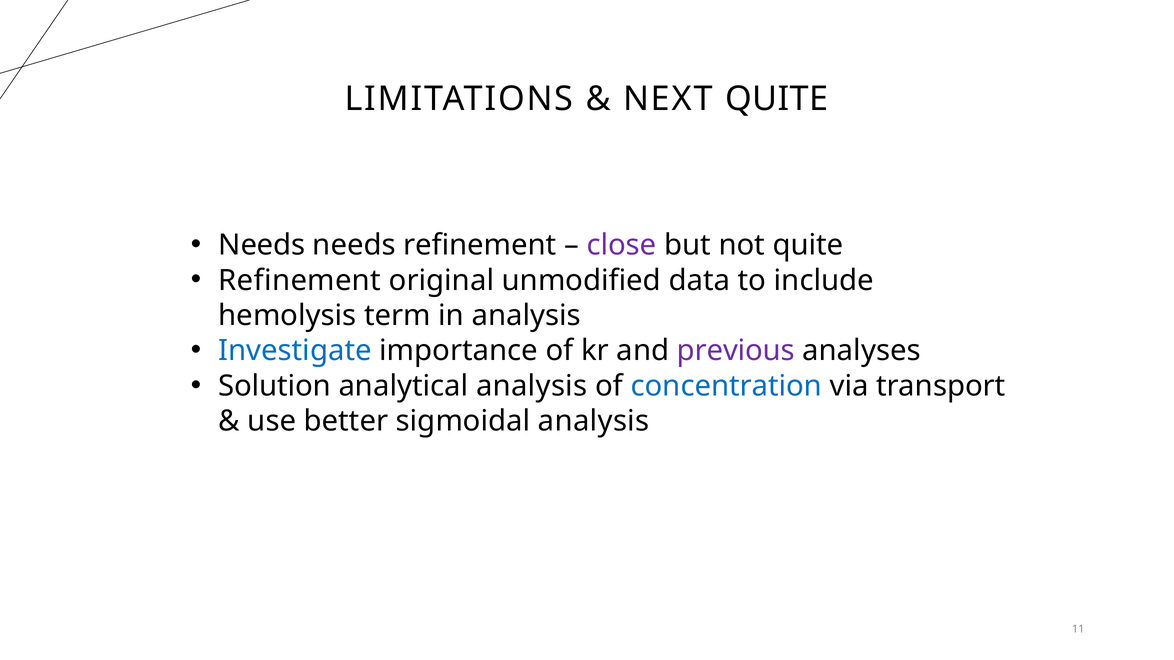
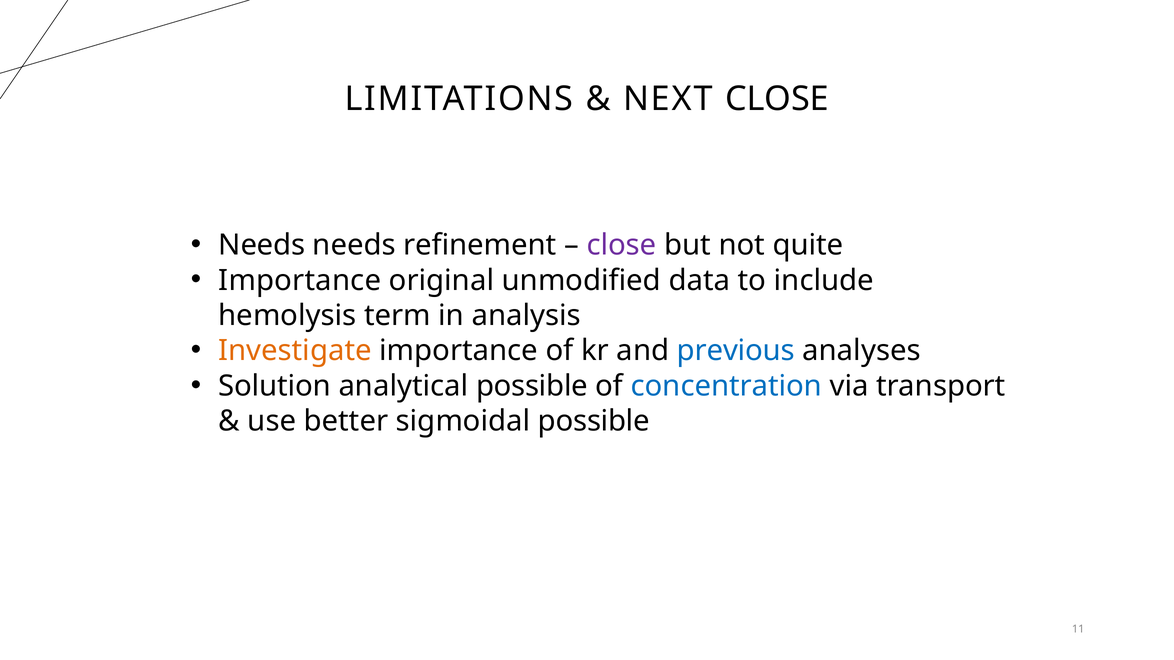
NEXT QUITE: QUITE -> CLOSE
Refinement at (300, 281): Refinement -> Importance
Investigate colour: blue -> orange
previous colour: purple -> blue
analytical analysis: analysis -> possible
sigmoidal analysis: analysis -> possible
